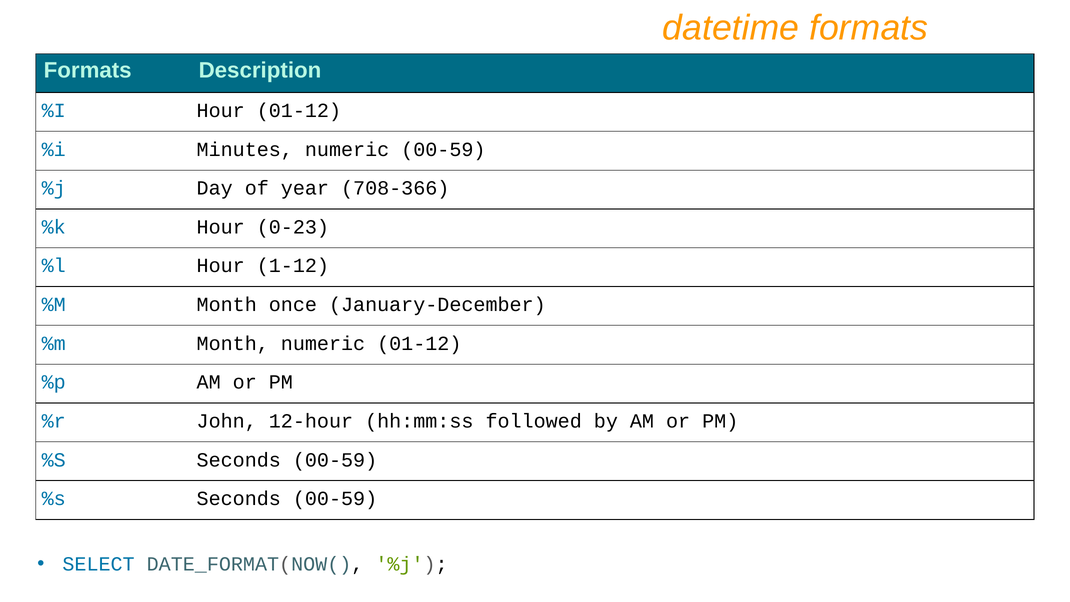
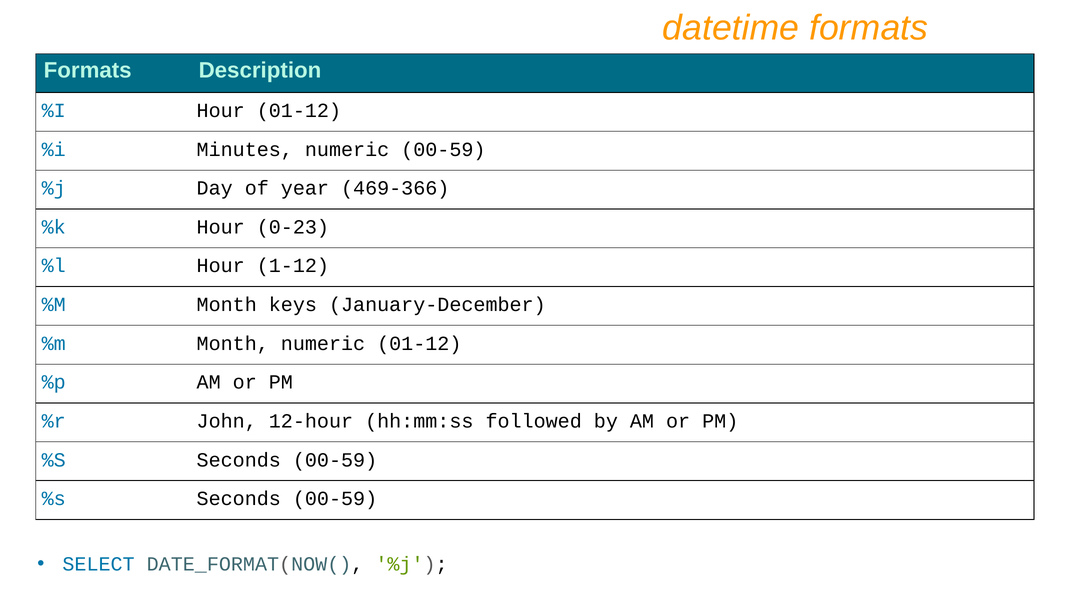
708-366: 708-366 -> 469-366
once: once -> keys
